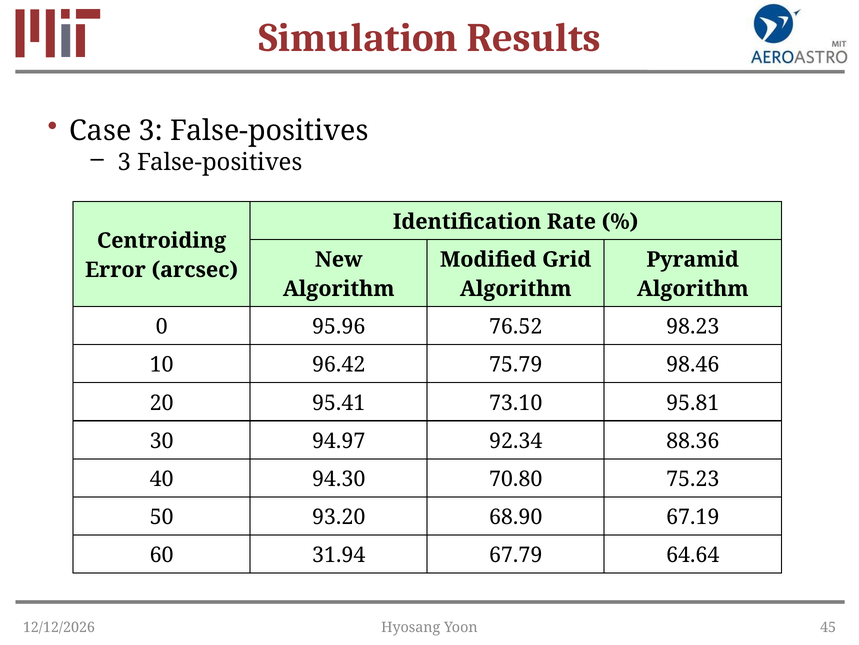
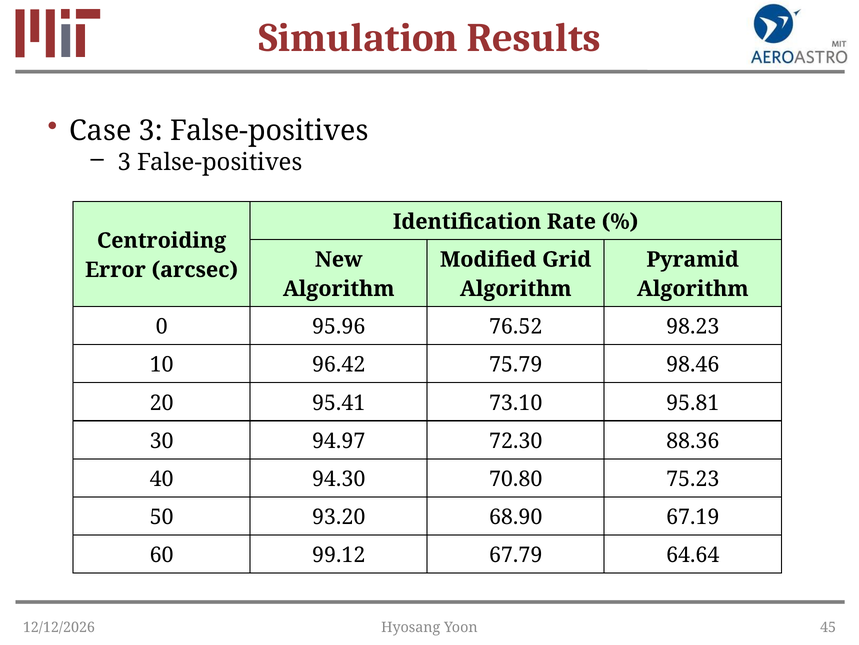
92.34: 92.34 -> 72.30
31.94: 31.94 -> 99.12
